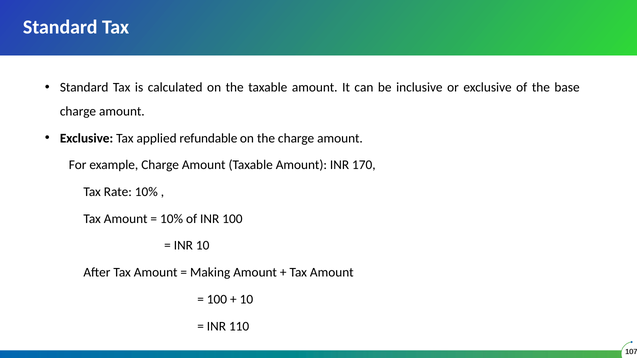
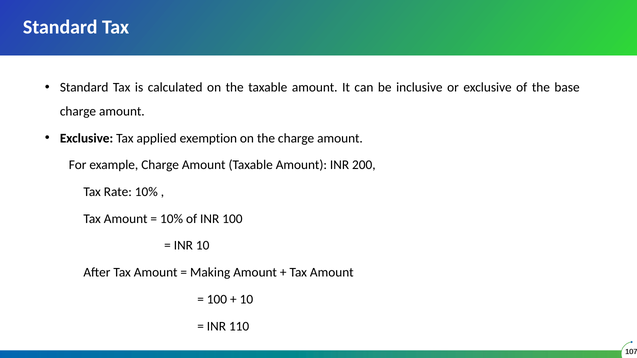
refundable: refundable -> exemption
170: 170 -> 200
